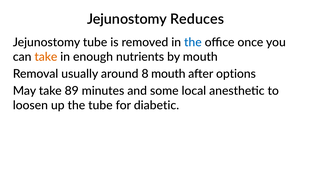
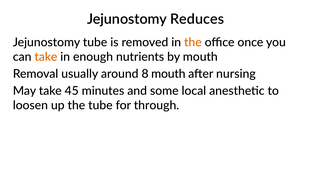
the at (193, 42) colour: blue -> orange
options: options -> nursing
89: 89 -> 45
diabetic: diabetic -> through
